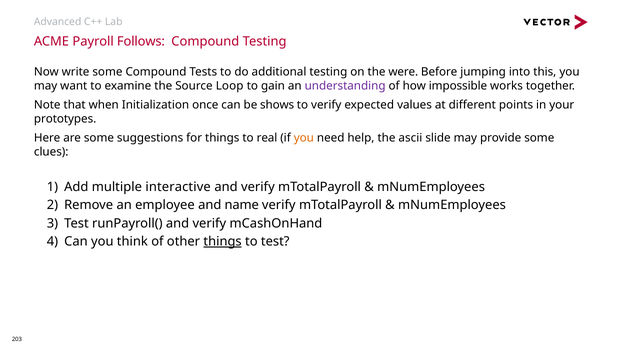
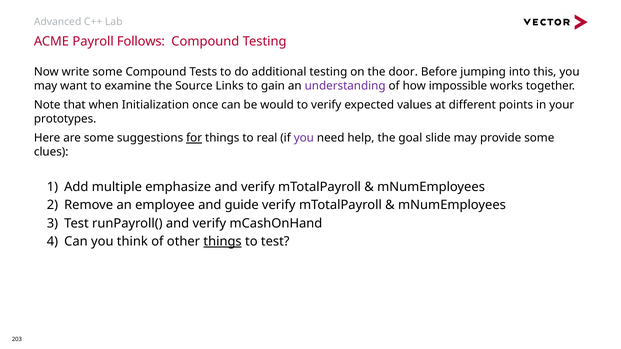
were: were -> door
Loop: Loop -> Links
shows: shows -> would
for underline: none -> present
you at (304, 138) colour: orange -> purple
ascii: ascii -> goal
interactive: interactive -> emphasize
name: name -> guide
